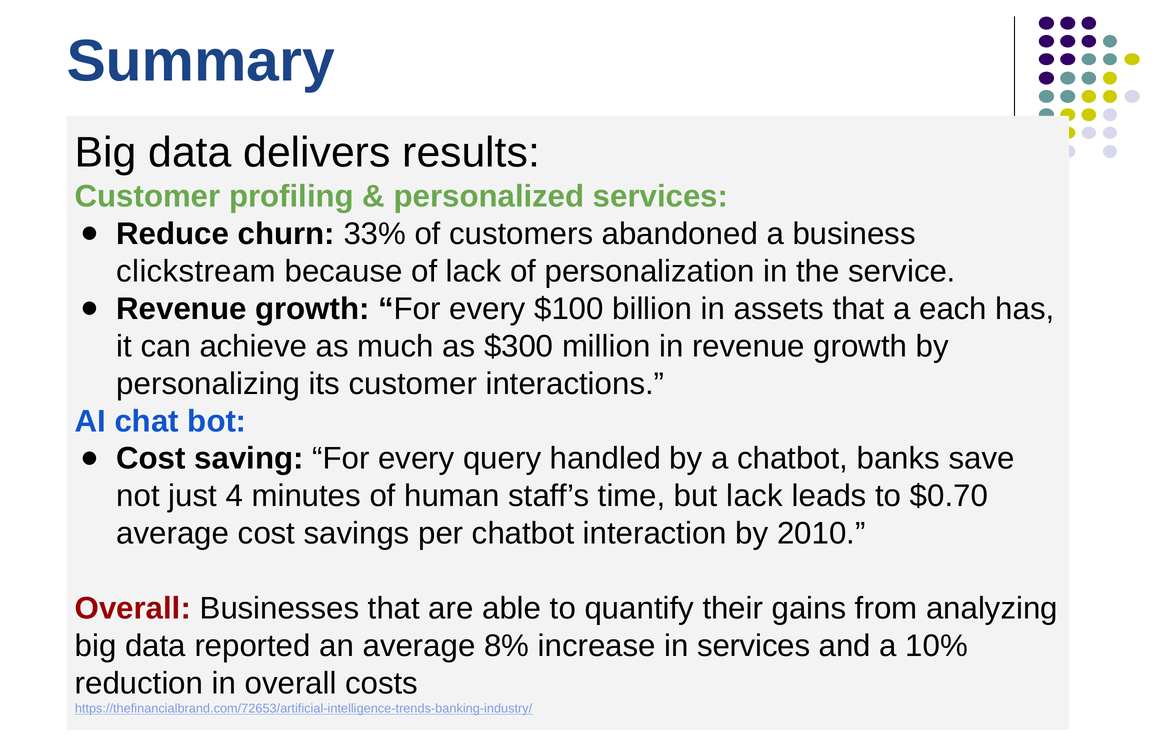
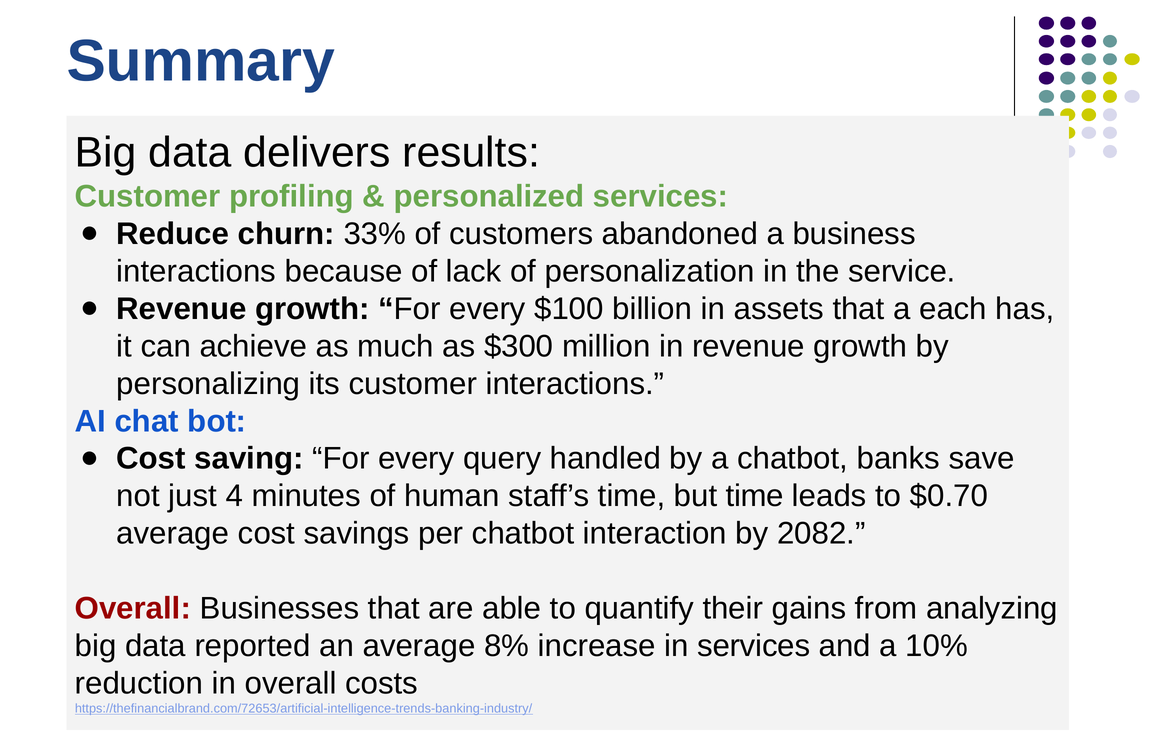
clickstream at (196, 271): clickstream -> interactions
but lack: lack -> time
2010: 2010 -> 2082
